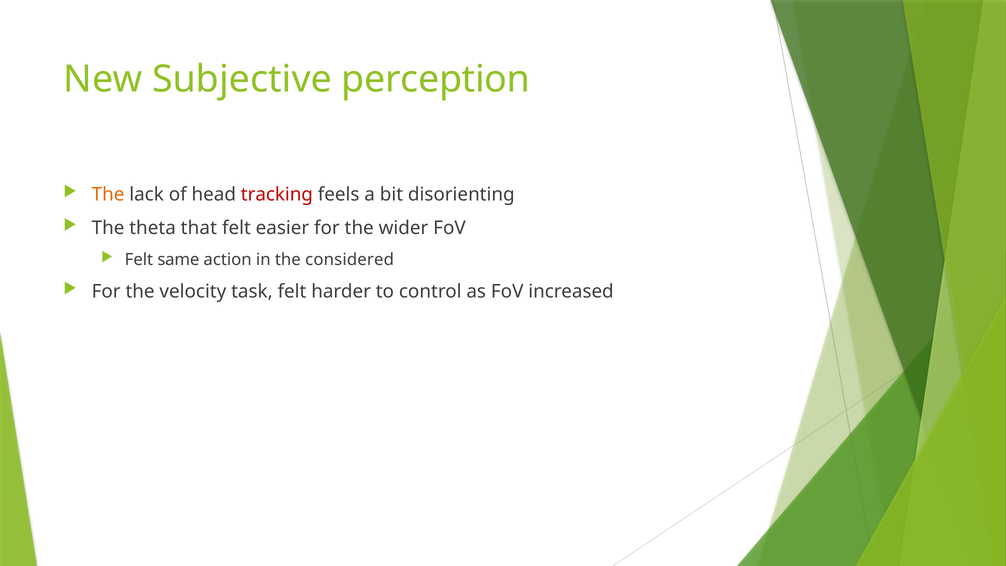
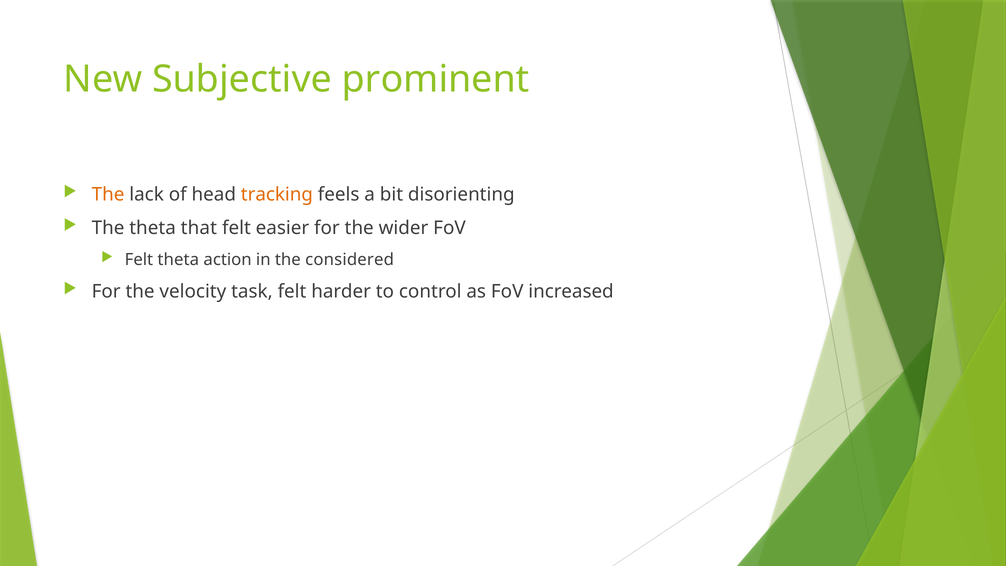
perception: perception -> prominent
tracking colour: red -> orange
Felt same: same -> theta
